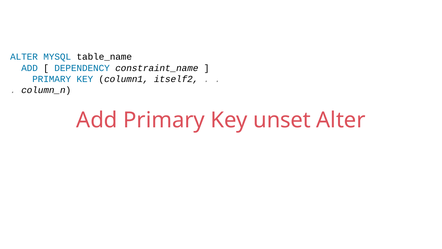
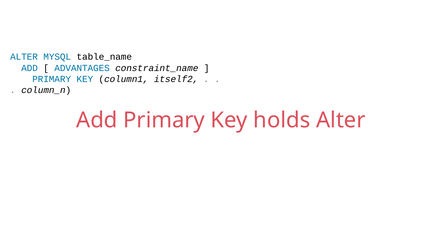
DEPENDENCY: DEPENDENCY -> ADVANTAGES
unset: unset -> holds
